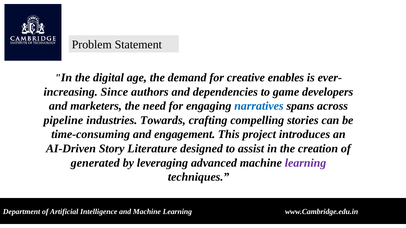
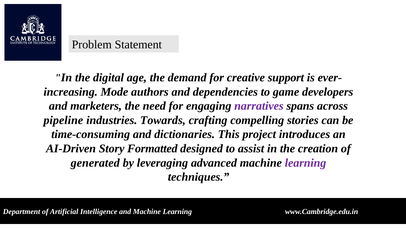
enables: enables -> support
Since: Since -> Mode
narratives colour: blue -> purple
engagement: engagement -> dictionaries
Literature: Literature -> Formatted
